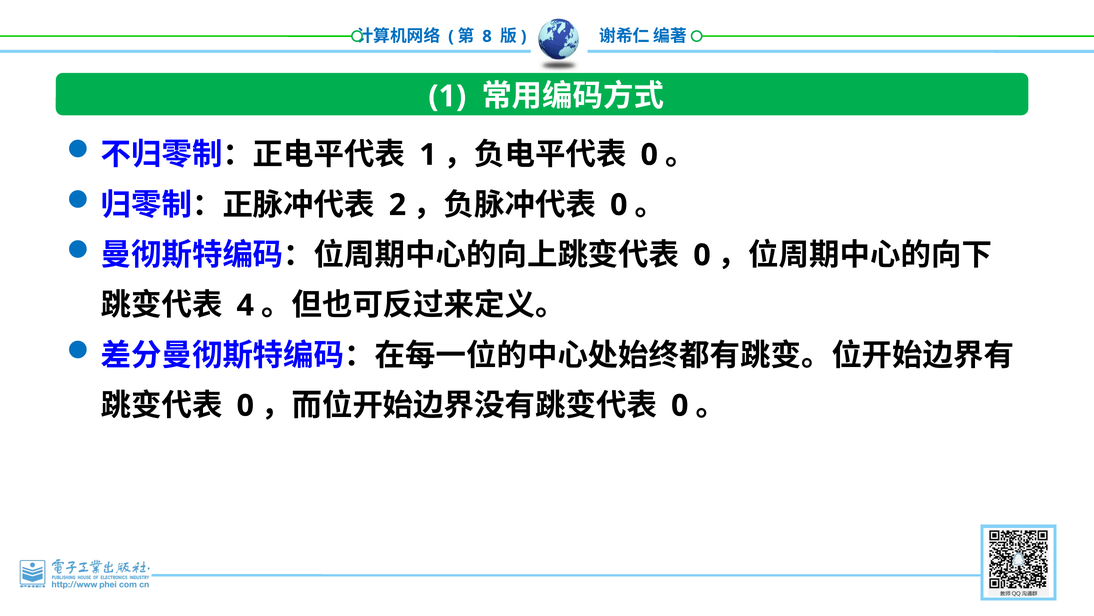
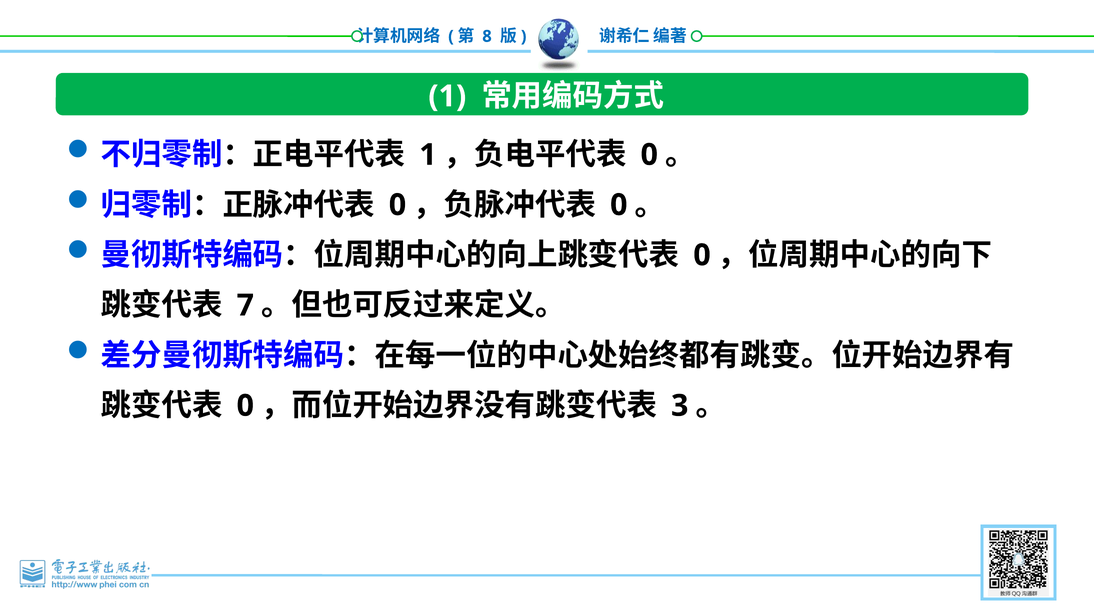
2 at (397, 205): 2 -> 0
4: 4 -> 7
0 at (680, 405): 0 -> 3
